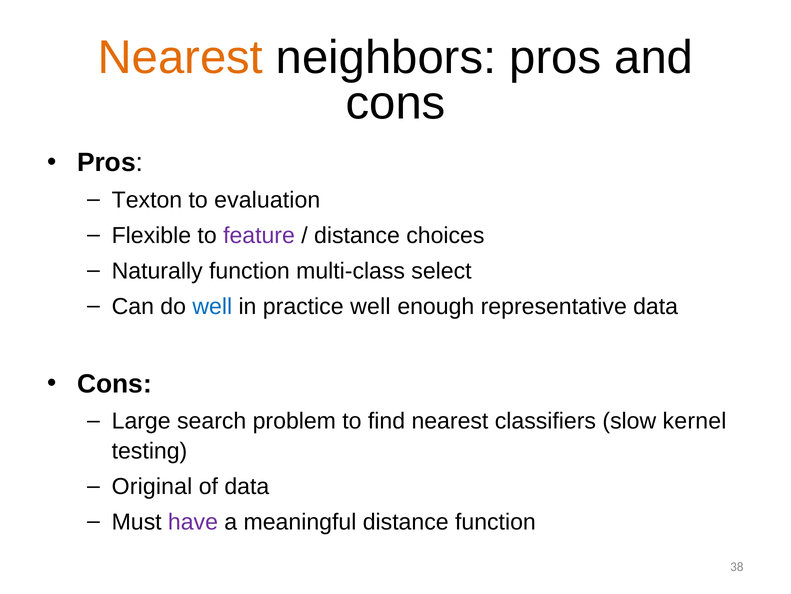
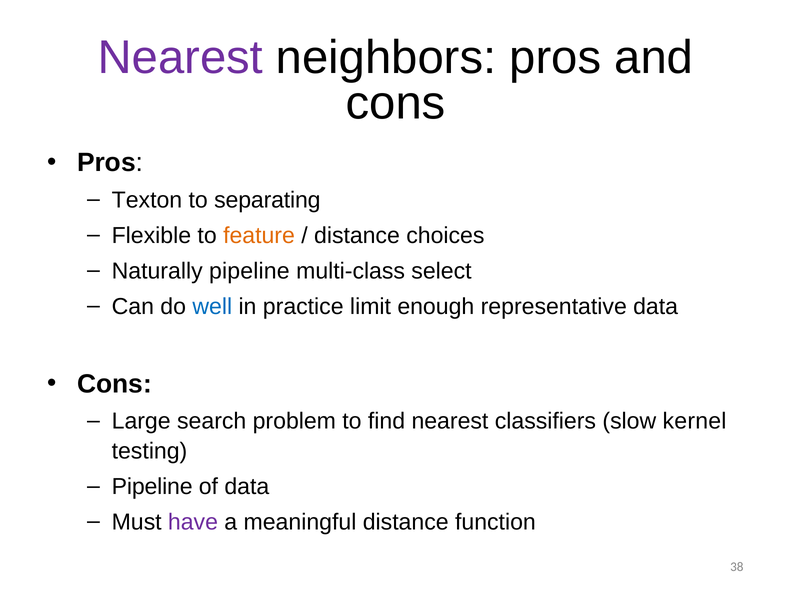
Nearest at (180, 58) colour: orange -> purple
evaluation: evaluation -> separating
feature colour: purple -> orange
Naturally function: function -> pipeline
practice well: well -> limit
Original at (152, 486): Original -> Pipeline
